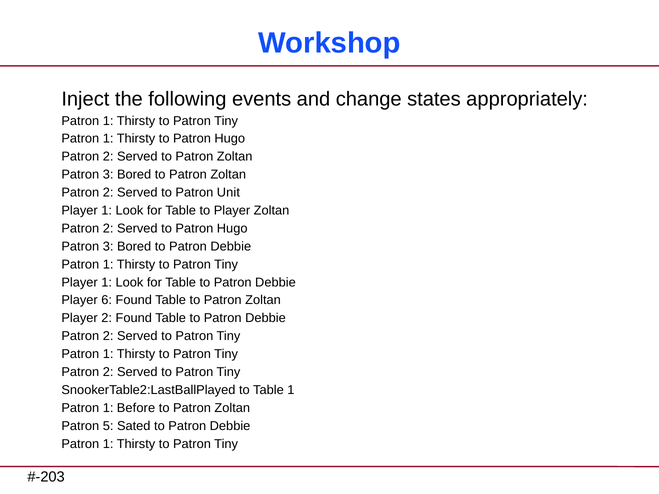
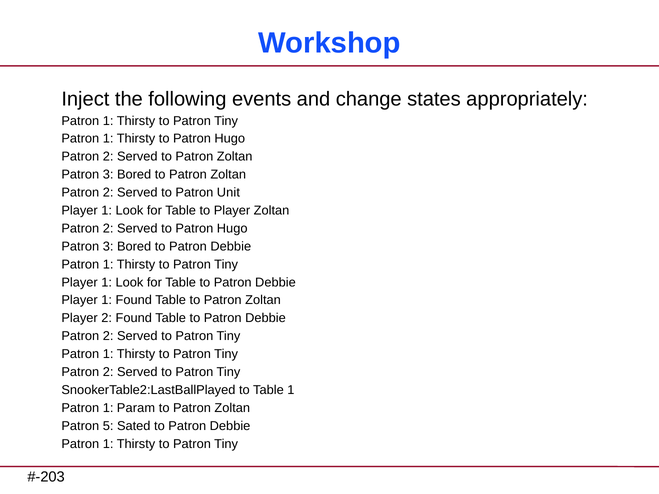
6 at (107, 300): 6 -> 1
Before: Before -> Param
